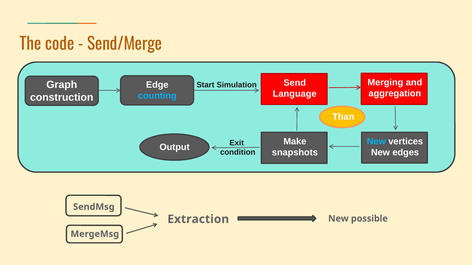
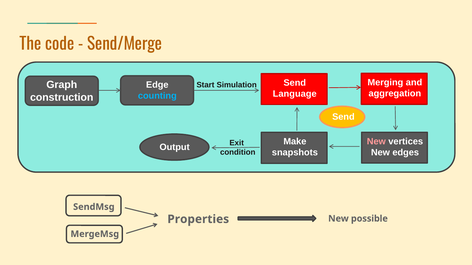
Than at (343, 117): Than -> Send
New at (376, 142) colour: light blue -> pink
Extraction: Extraction -> Properties
